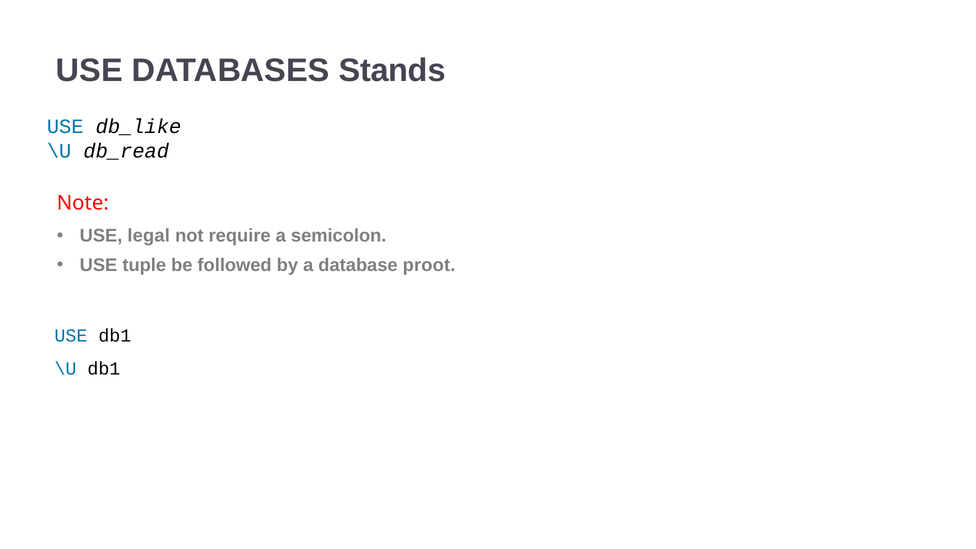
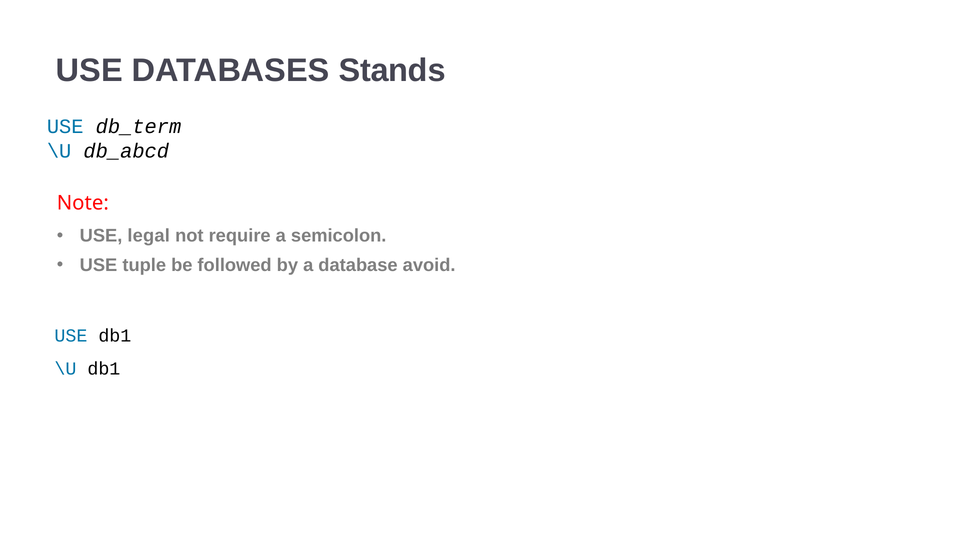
db_like: db_like -> db_term
db_read: db_read -> db_abcd
proot: proot -> avoid
